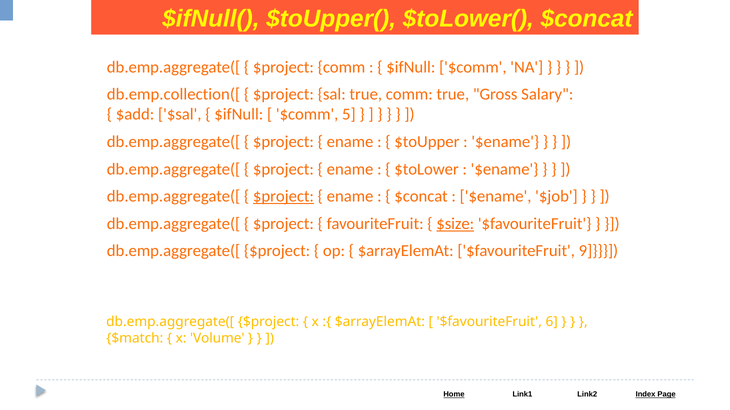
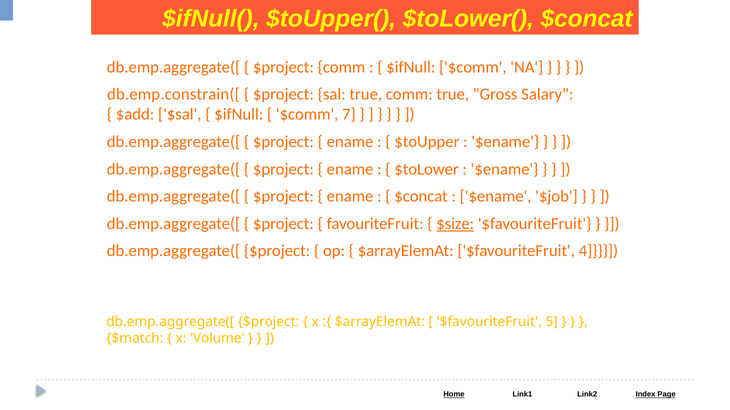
db.emp.collection([: db.emp.collection([ -> db.emp.constrain([
5: 5 -> 7
$project at (283, 197) underline: present -> none
9: 9 -> 4
6: 6 -> 5
